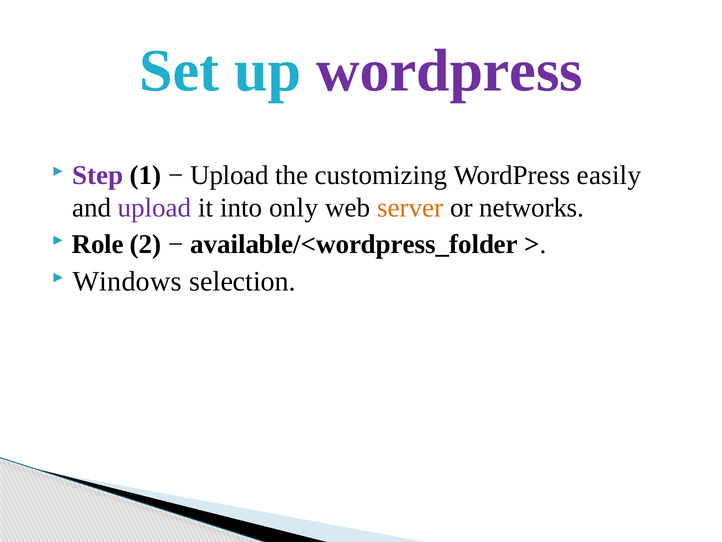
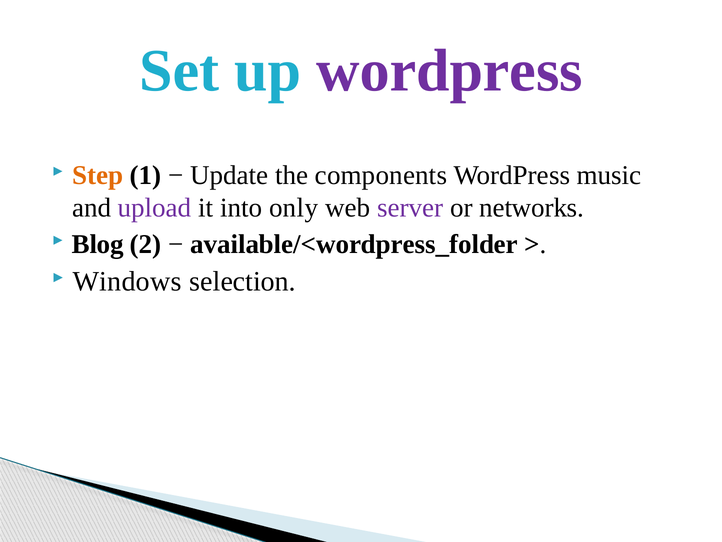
Step colour: purple -> orange
Upload at (229, 175): Upload -> Update
customizing: customizing -> components
easily: easily -> music
server colour: orange -> purple
Role: Role -> Blog
